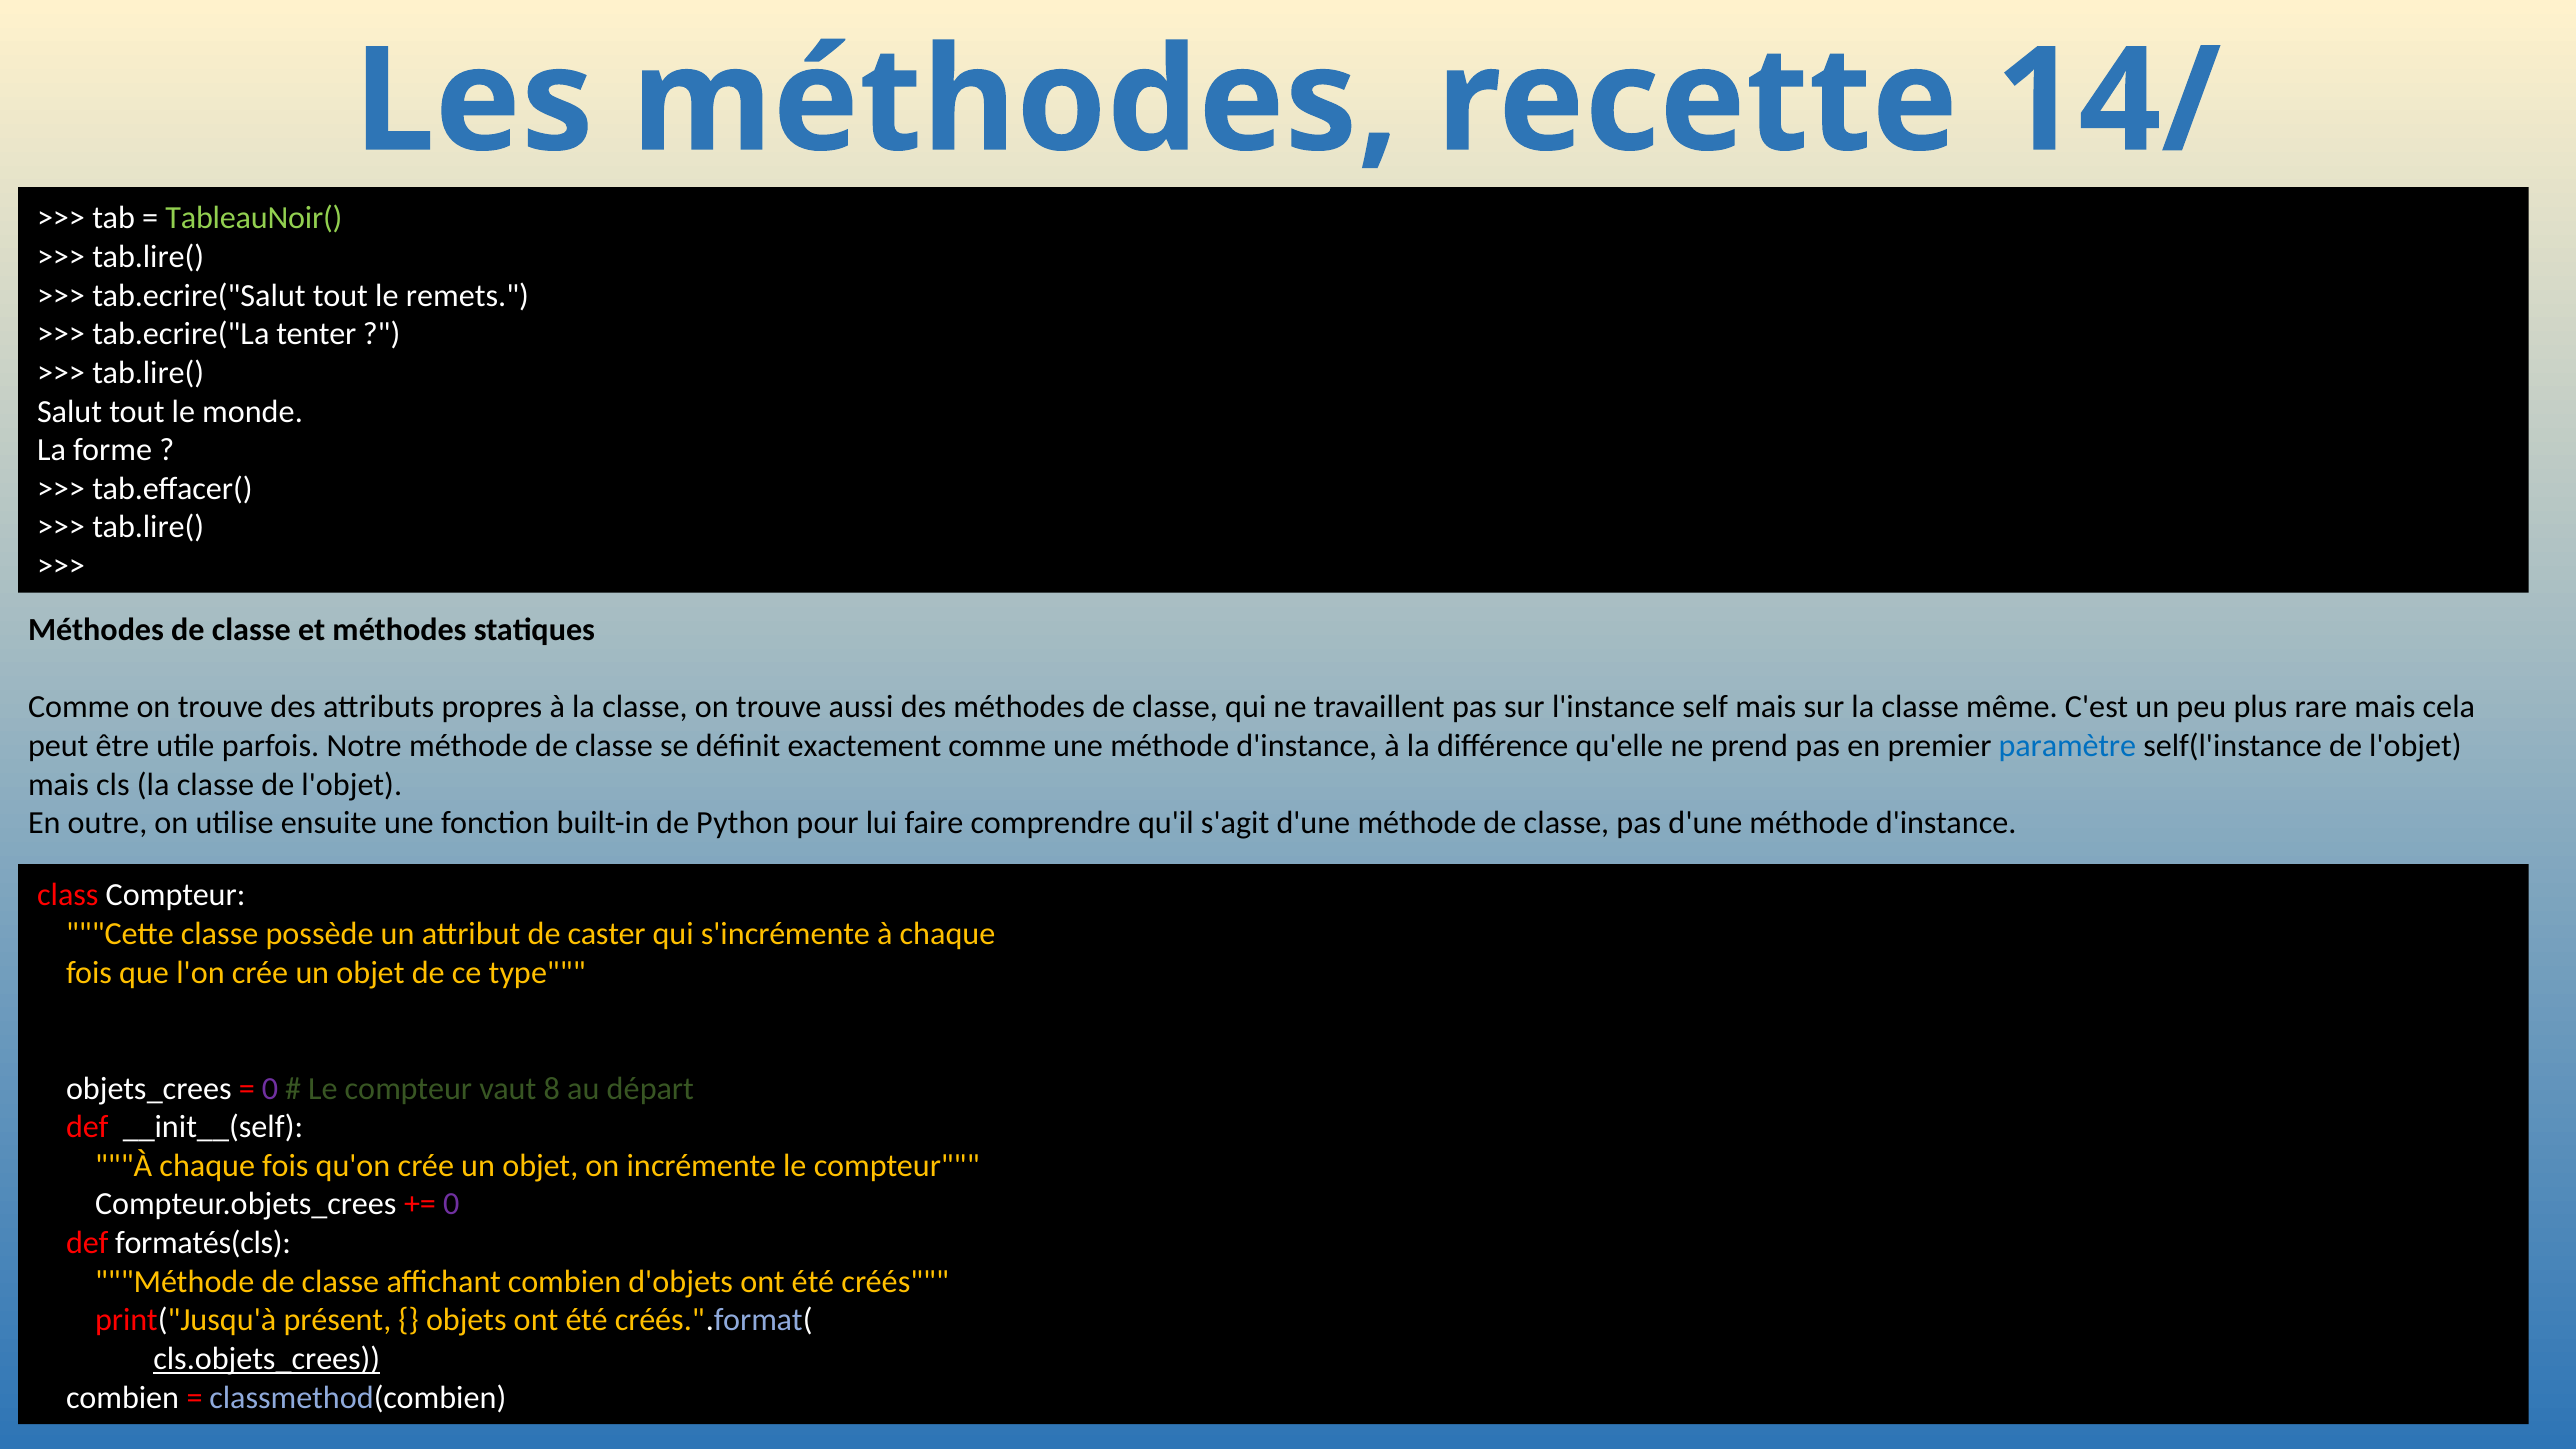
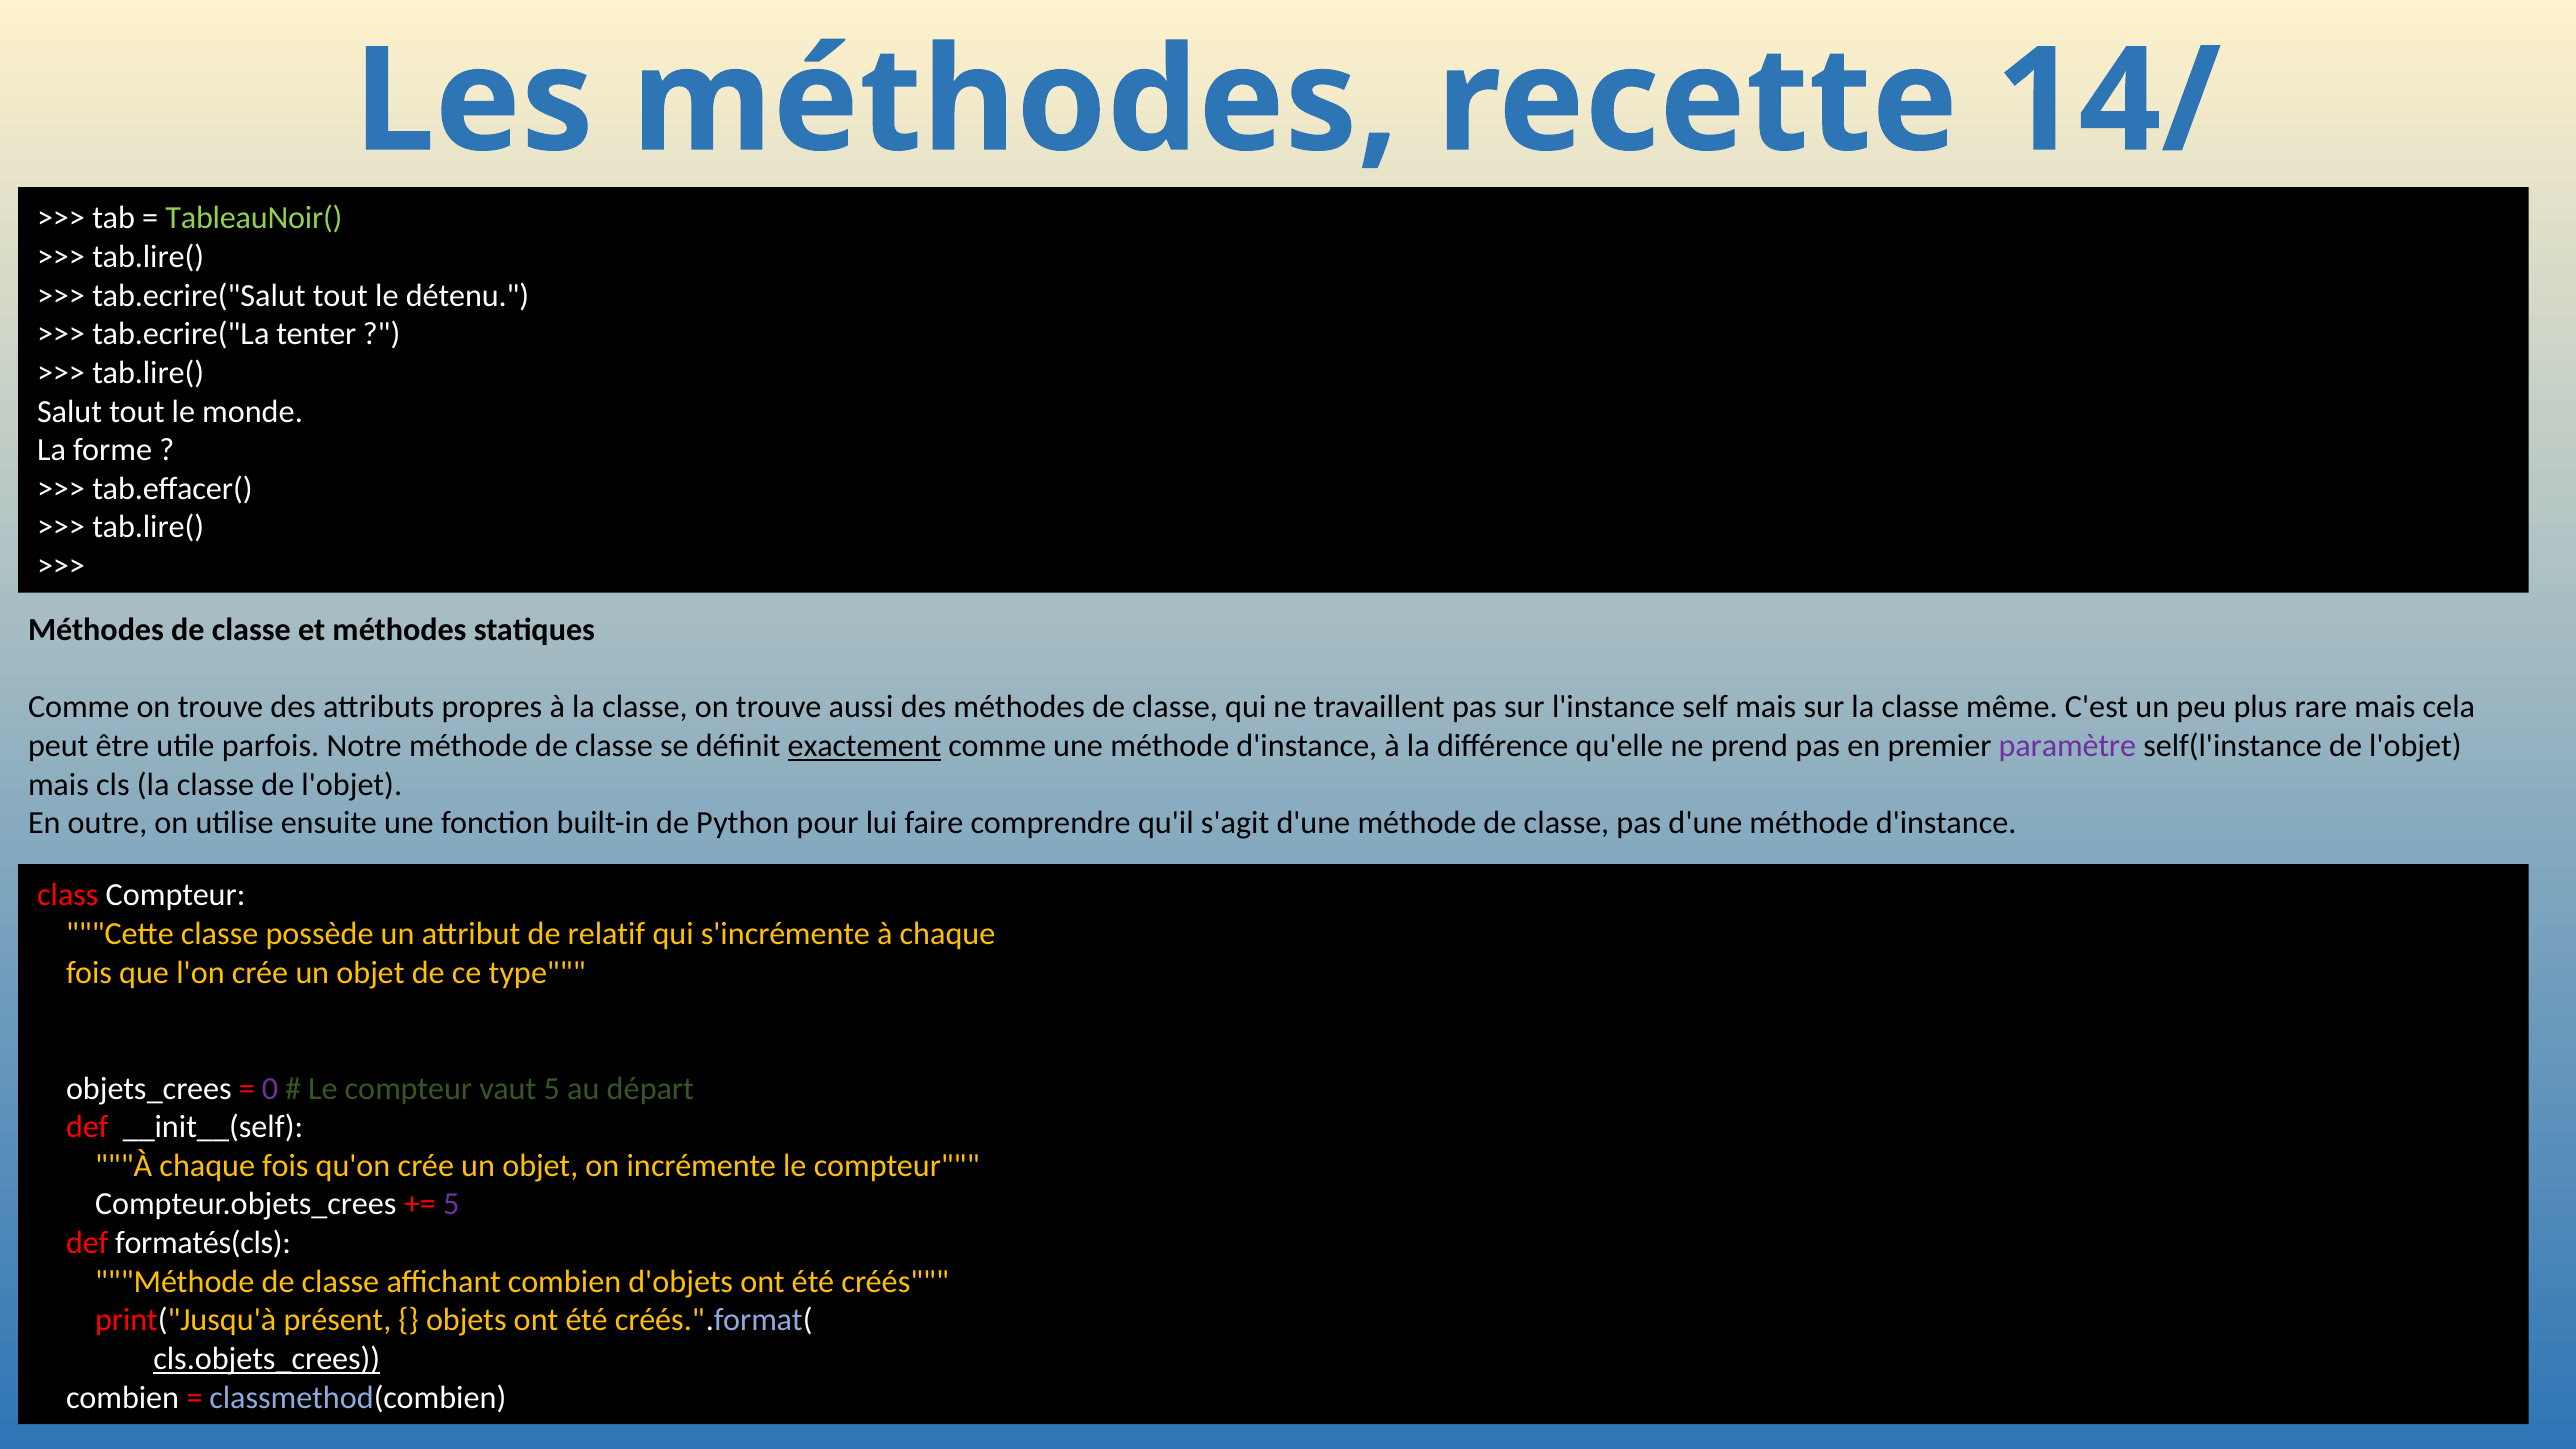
remets: remets -> détenu
exactement underline: none -> present
paramètre colour: blue -> purple
caster: caster -> relatif
vaut 8: 8 -> 5
0 at (451, 1204): 0 -> 5
